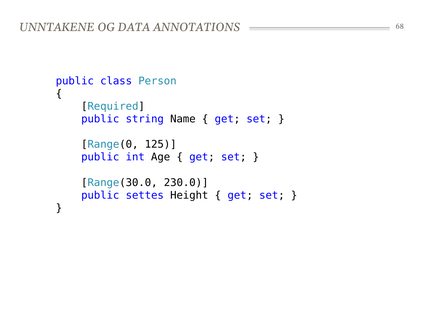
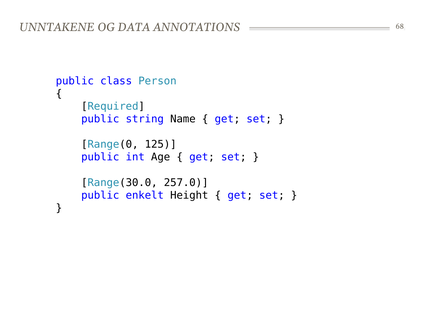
230.0: 230.0 -> 257.0
settes: settes -> enkelt
